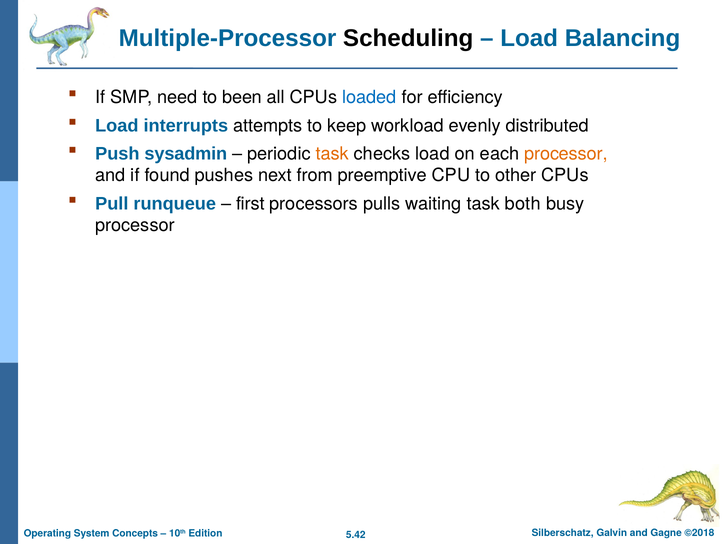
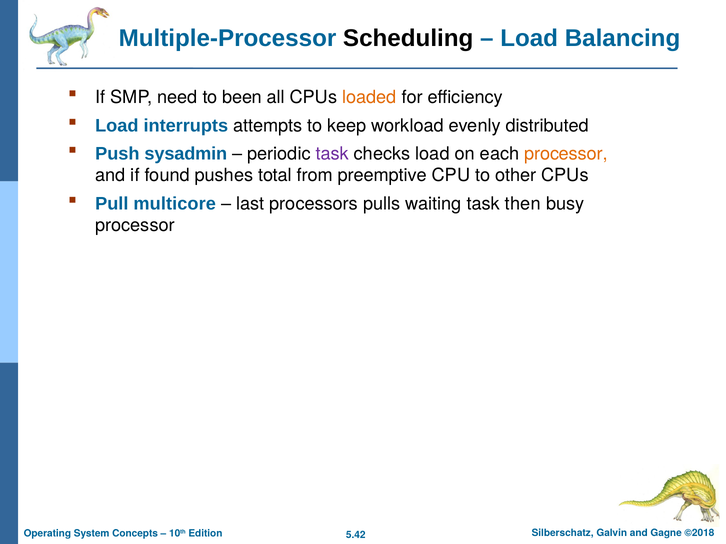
loaded colour: blue -> orange
task at (332, 154) colour: orange -> purple
next: next -> total
runqueue: runqueue -> multicore
first: first -> last
both: both -> then
